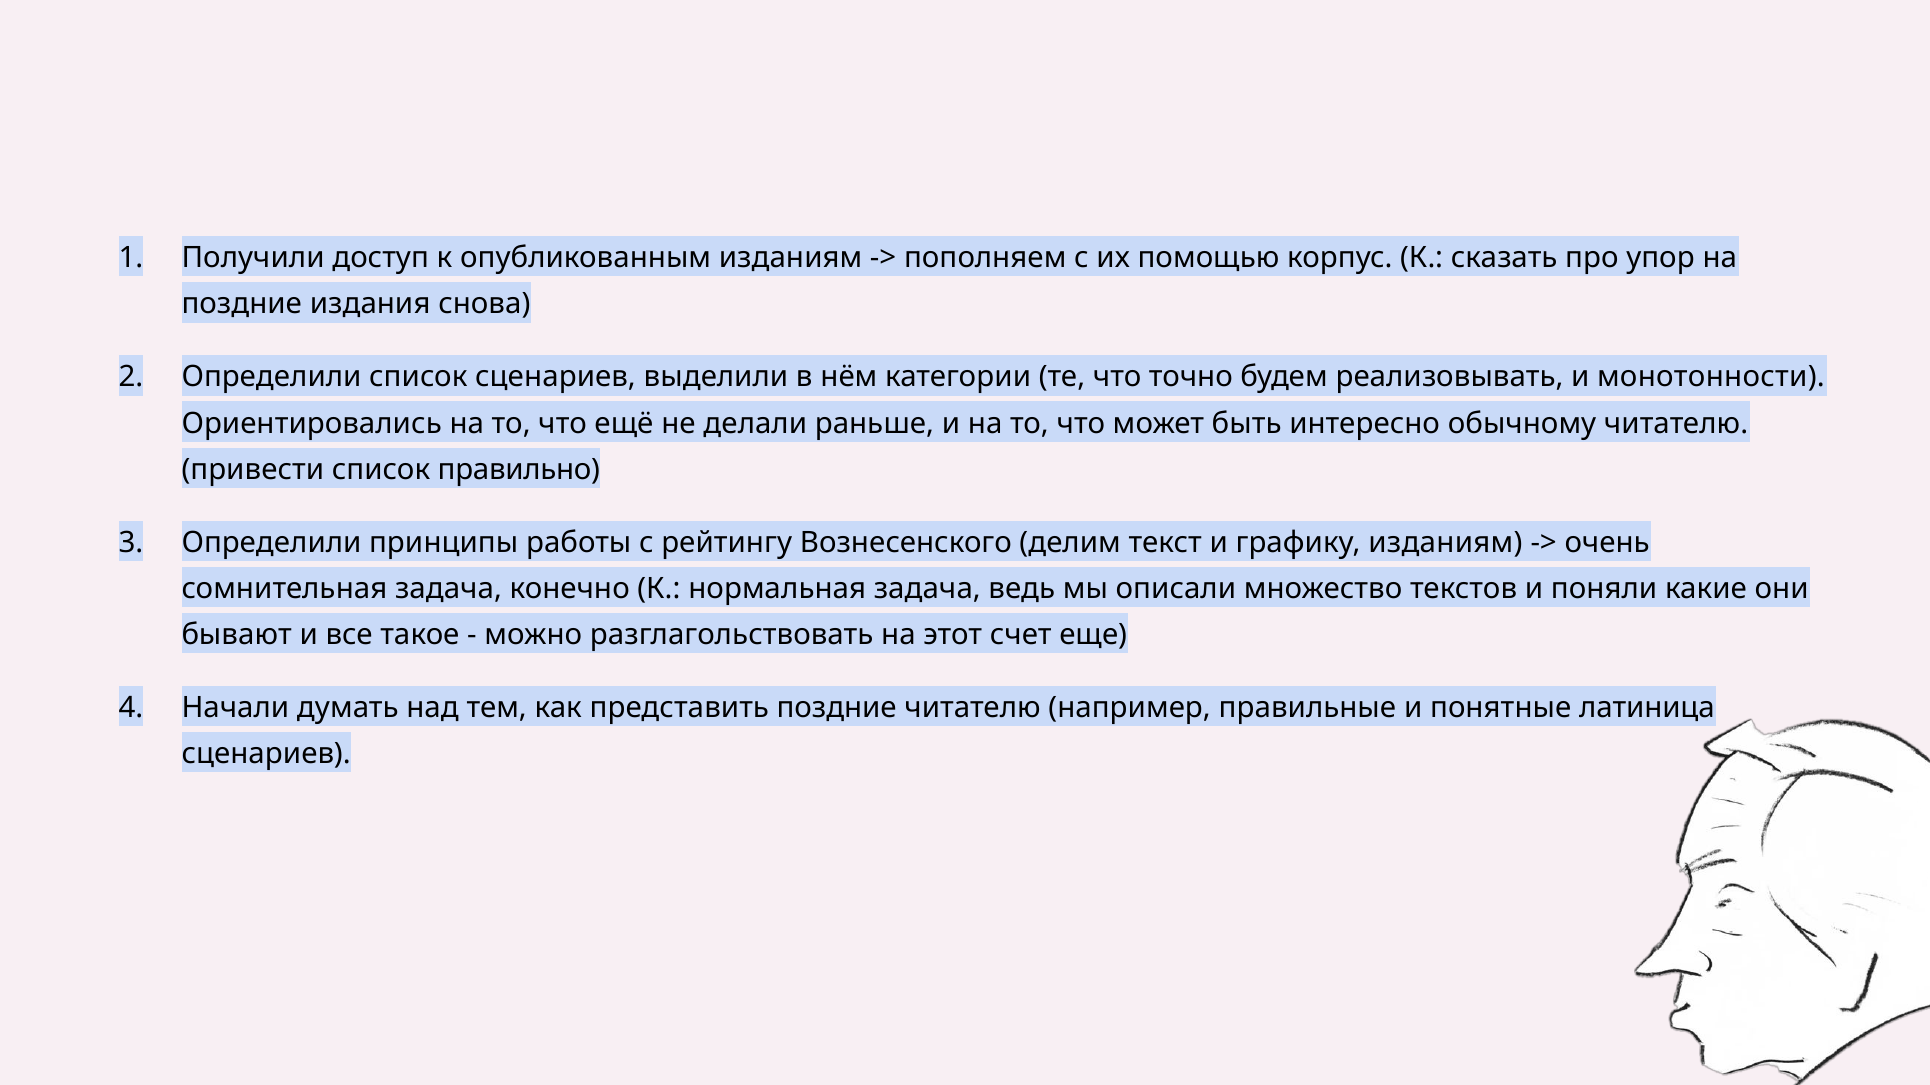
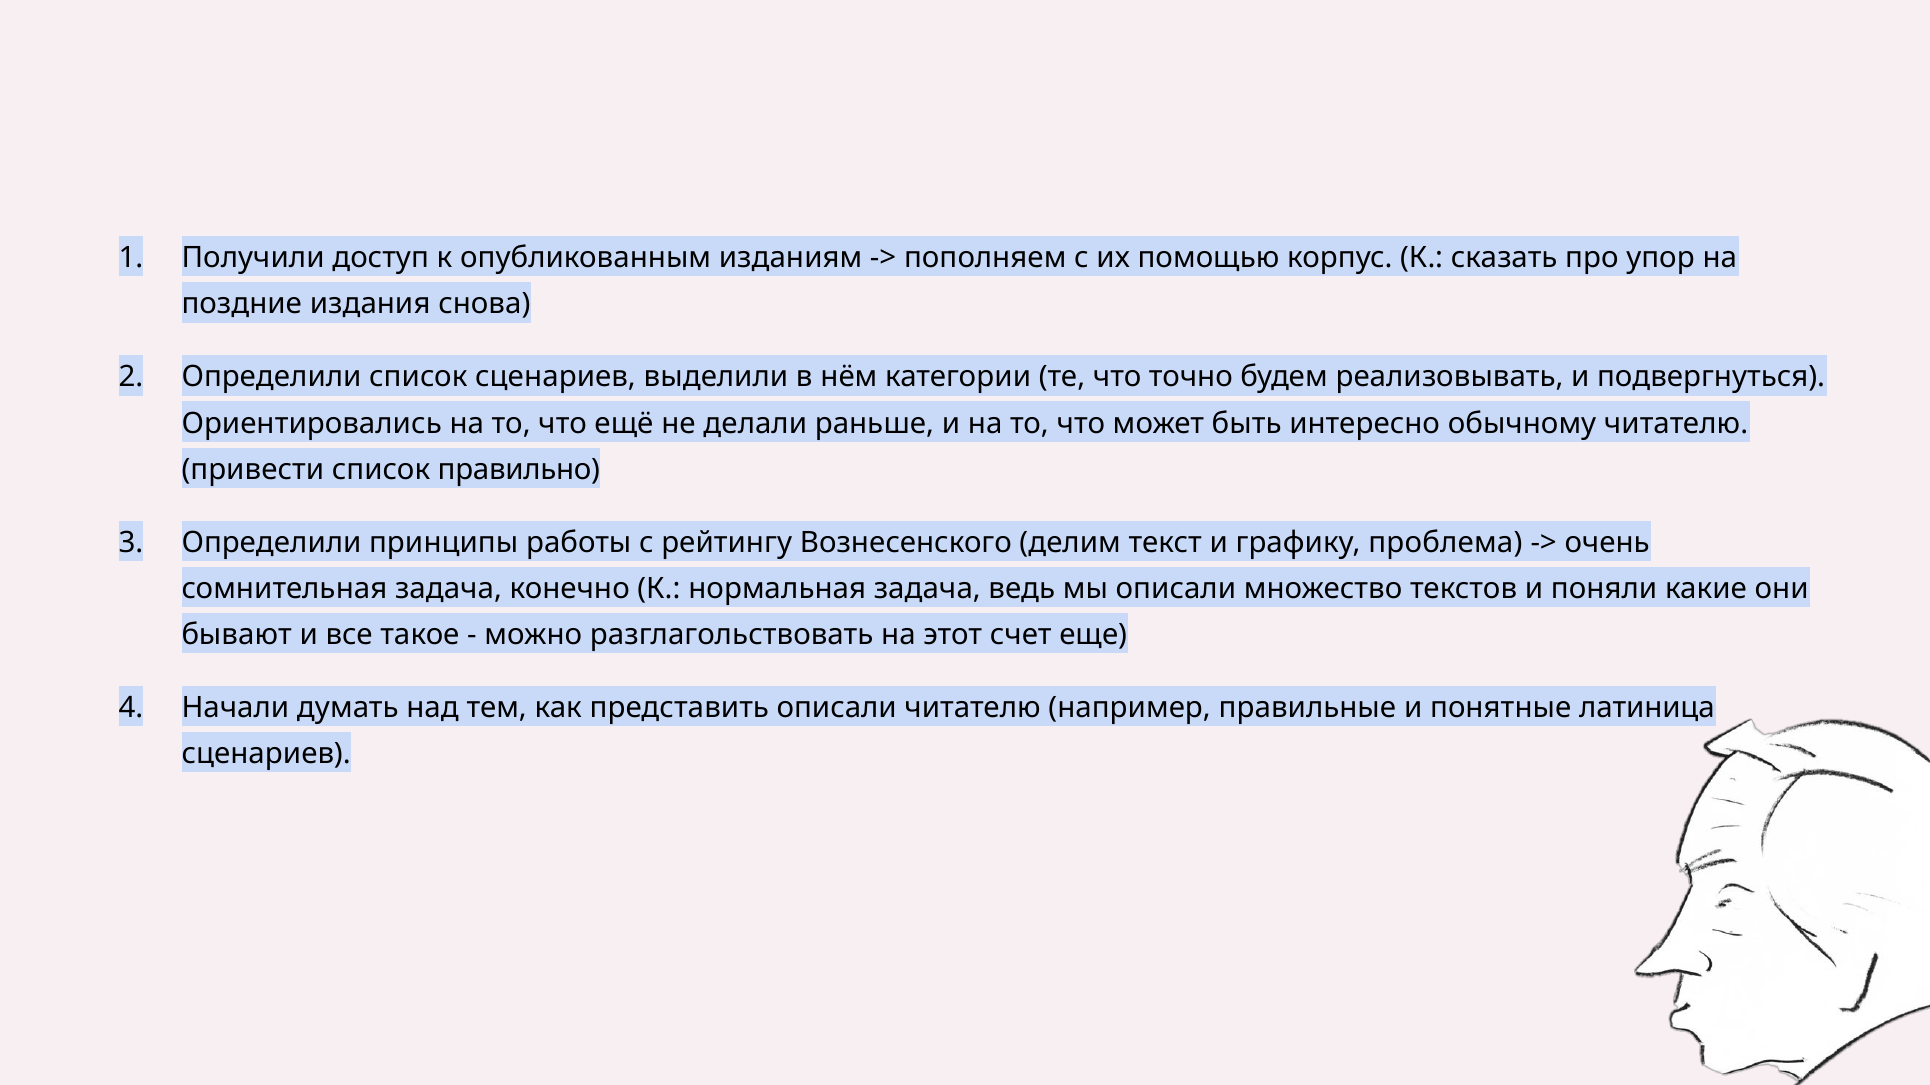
монотонности: монотонности -> подвергнуться
графику изданиям: изданиям -> проблема
представить поздние: поздние -> описали
